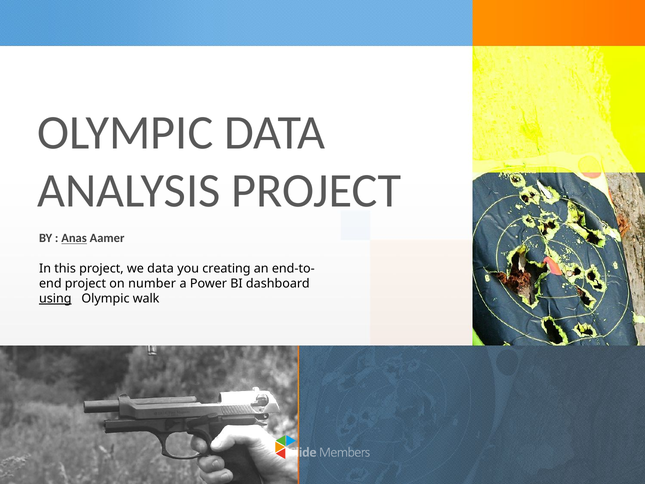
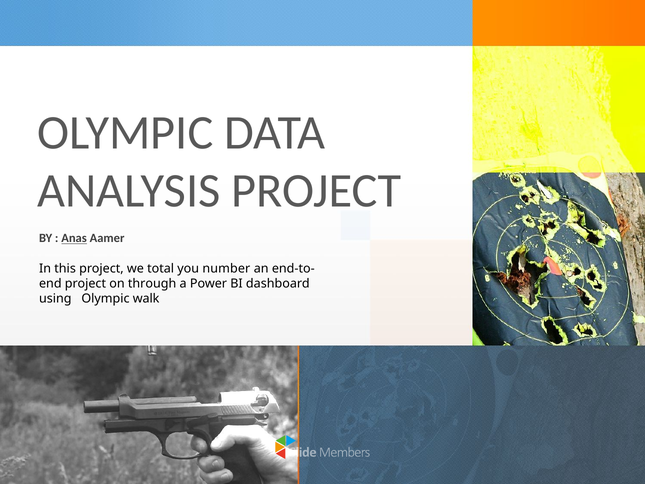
we data: data -> total
creating: creating -> number
number: number -> through
using underline: present -> none
